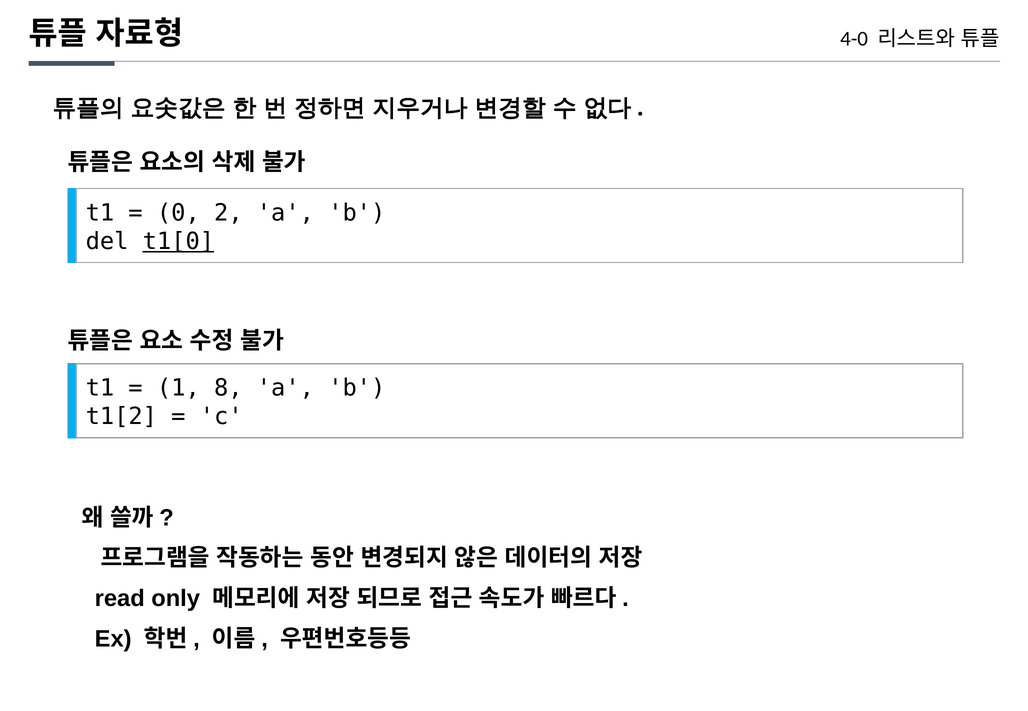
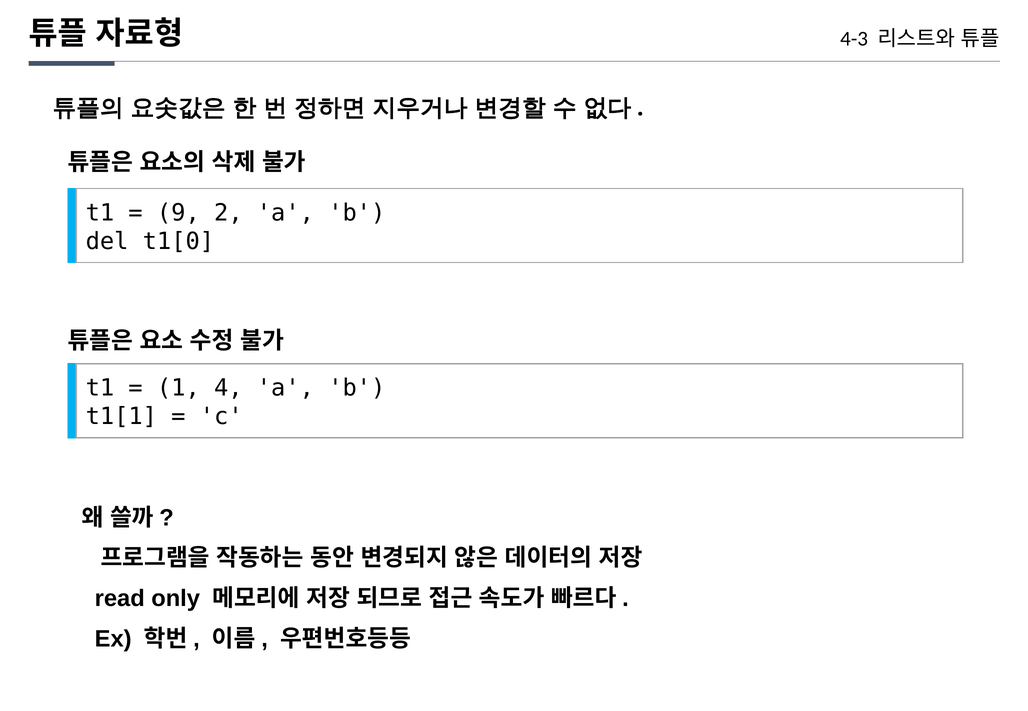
4-0: 4-0 -> 4-3
0: 0 -> 9
t1[0 underline: present -> none
8: 8 -> 4
t1[2: t1[2 -> t1[1
